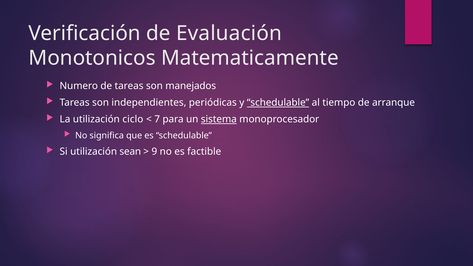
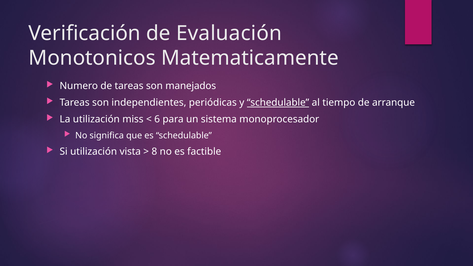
ciclo: ciclo -> miss
7: 7 -> 6
sistema underline: present -> none
sean: sean -> vista
9: 9 -> 8
